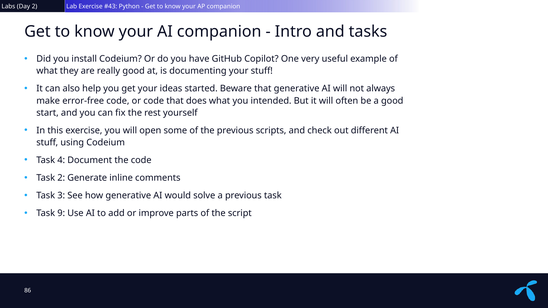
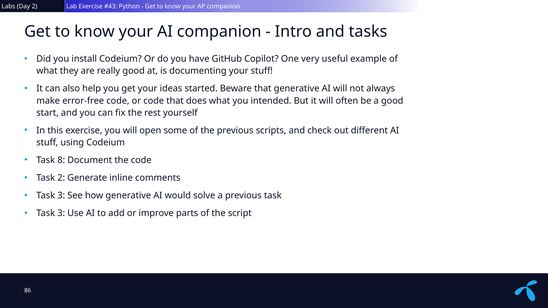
4: 4 -> 8
9 at (61, 213): 9 -> 3
